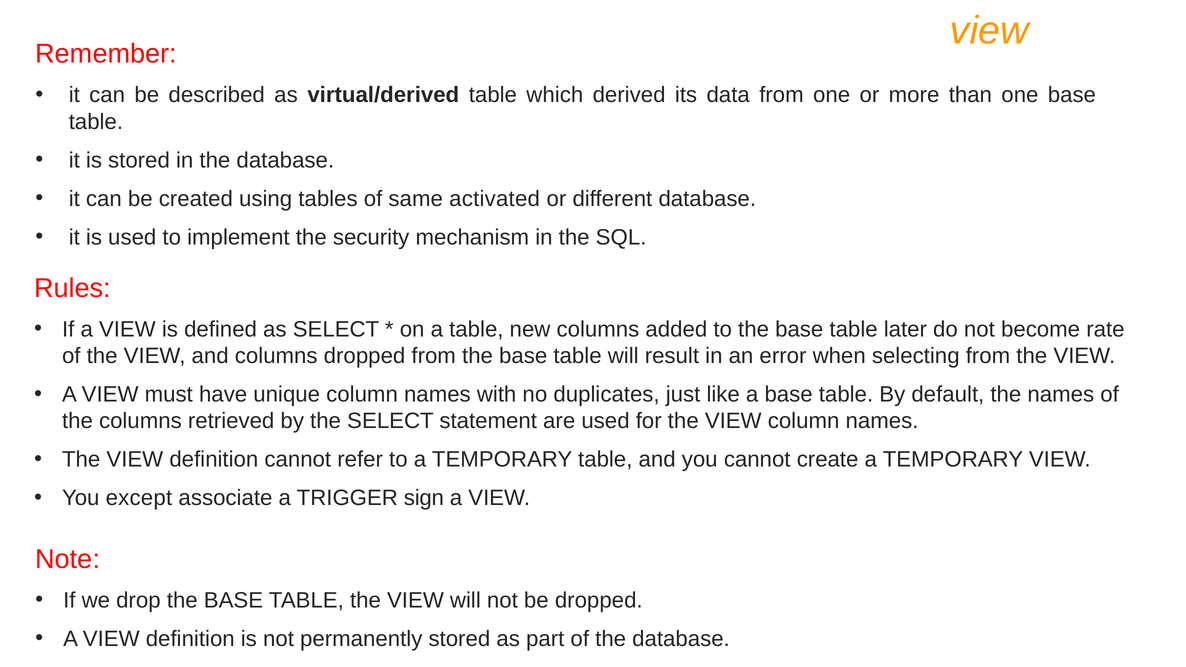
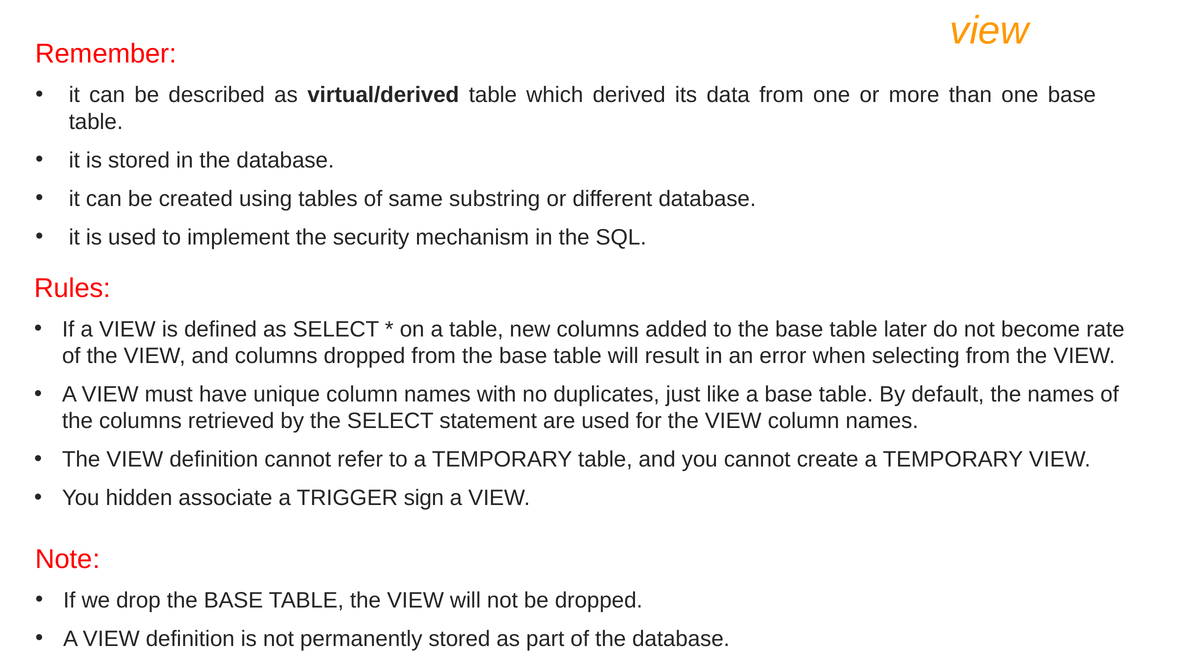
activated: activated -> substring
except: except -> hidden
